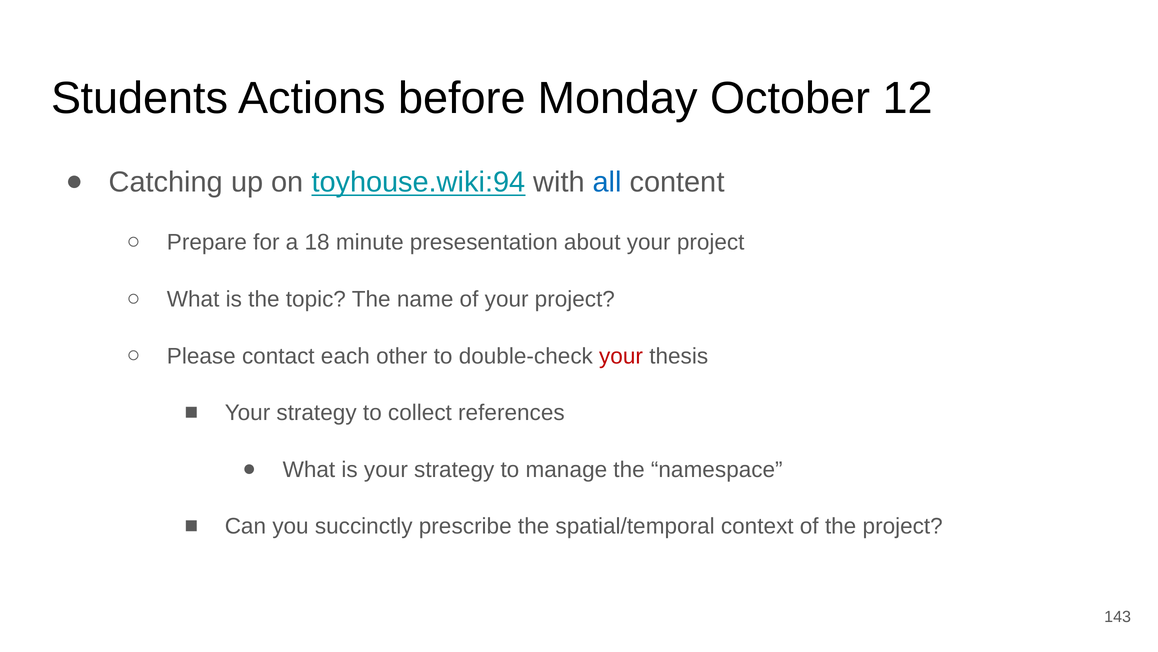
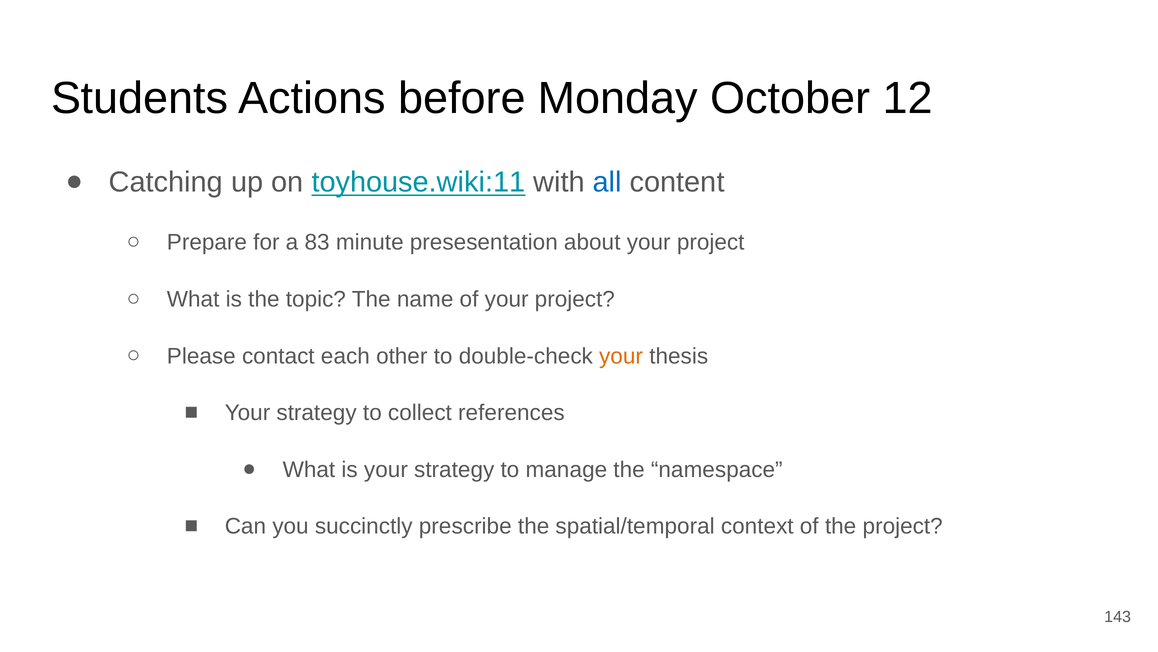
toyhouse.wiki:94: toyhouse.wiki:94 -> toyhouse.wiki:11
18: 18 -> 83
your at (621, 356) colour: red -> orange
